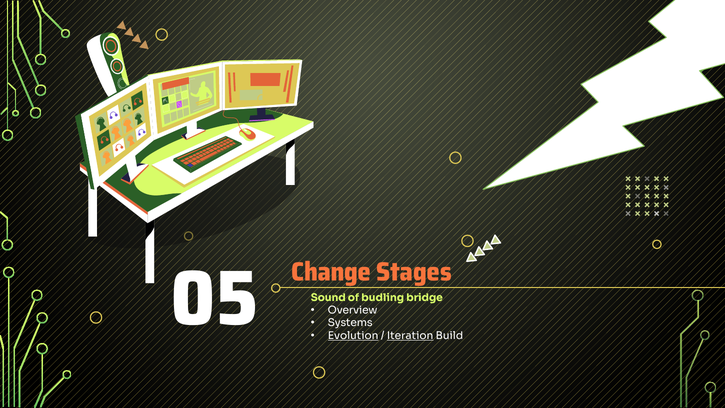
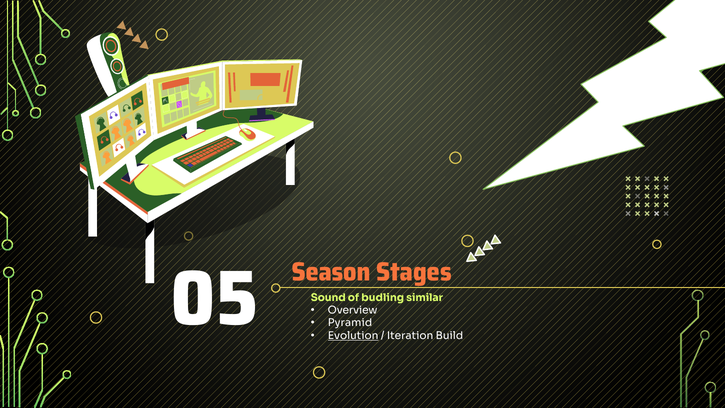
Change: Change -> Season
bridge: bridge -> similar
Systems: Systems -> Pyramid
Iteration underline: present -> none
